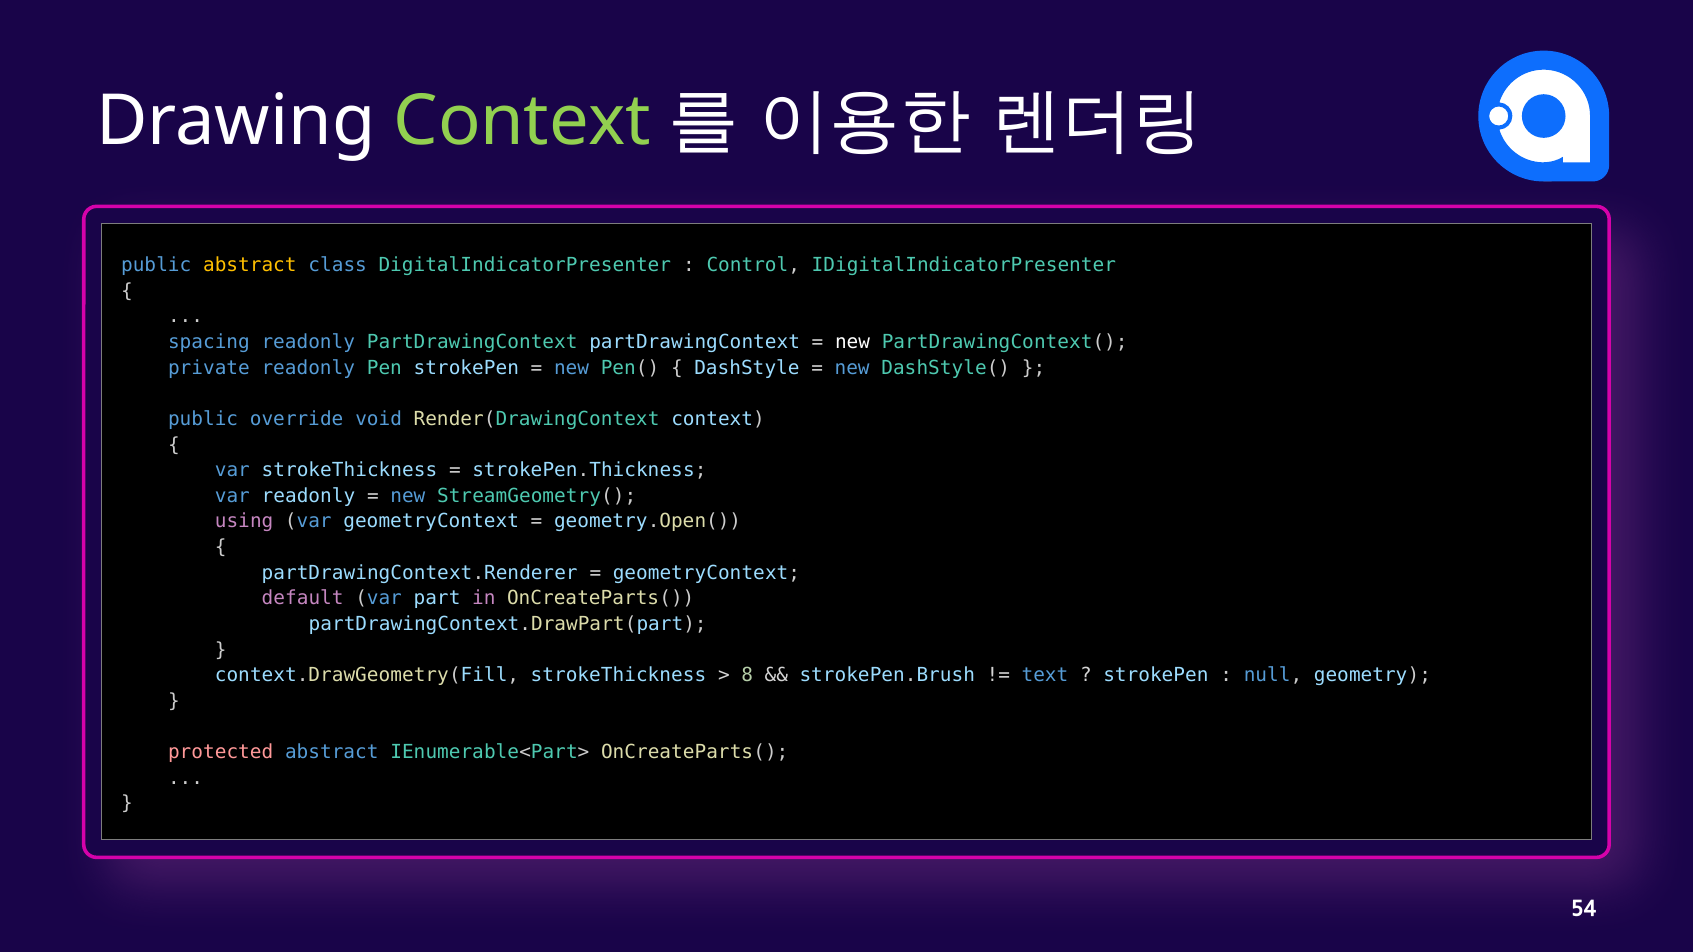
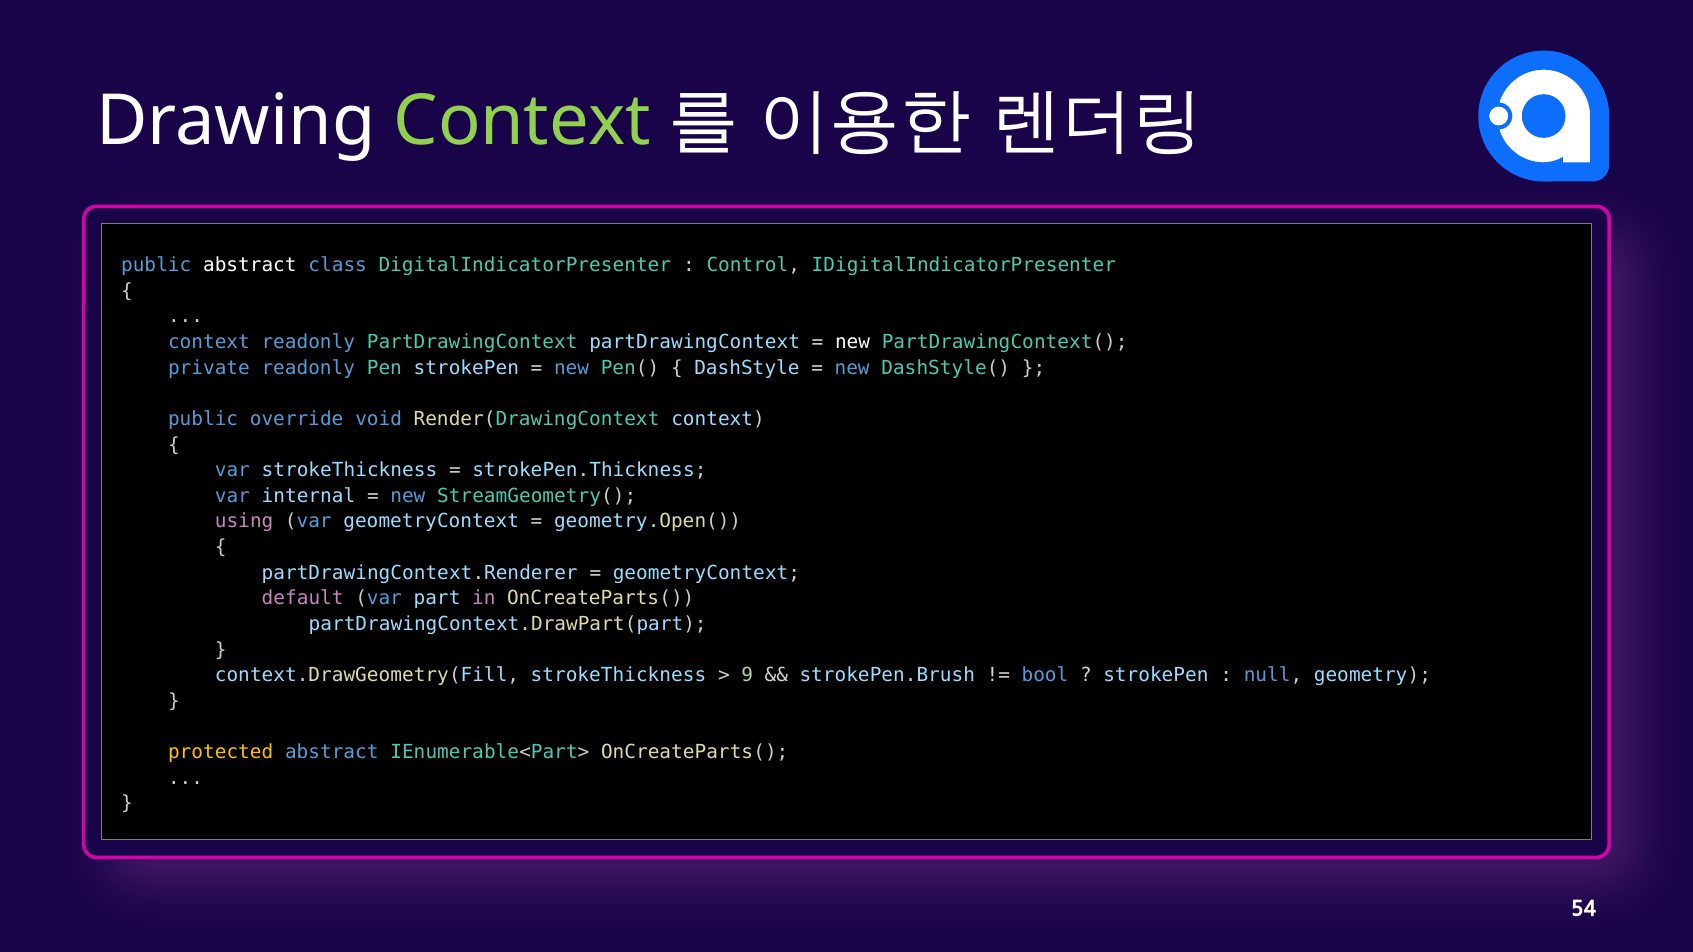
abstract at (250, 265) colour: yellow -> white
spacing at (209, 342): spacing -> context
var readonly: readonly -> internal
8: 8 -> 9
text: text -> bool
protected colour: pink -> yellow
